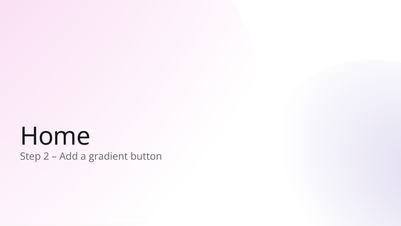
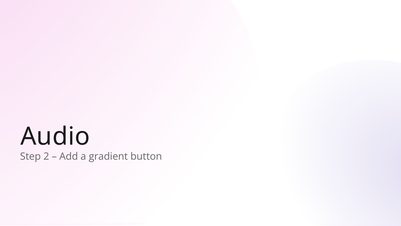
Home: Home -> Audio
